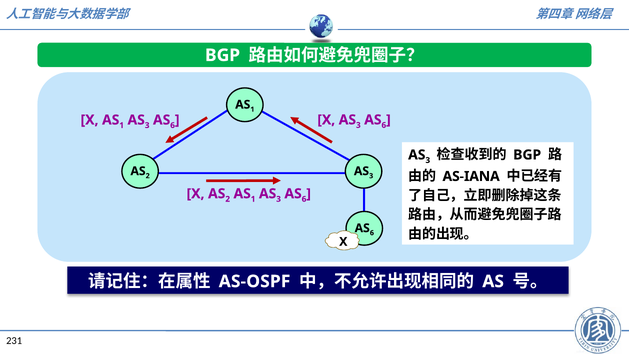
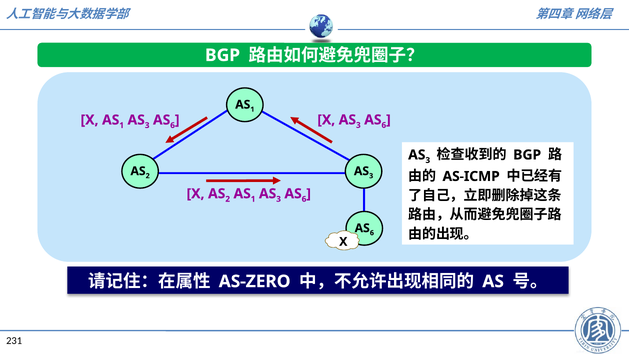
AS-IANA: AS-IANA -> AS-ICMP
AS-OSPF: AS-OSPF -> AS-ZERO
